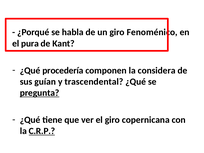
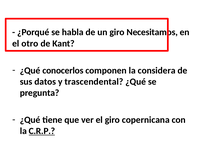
Fenoménico: Fenoménico -> Necesitamos
pura: pura -> otro
procedería: procedería -> conocerlos
guían: guían -> datos
pregunta underline: present -> none
